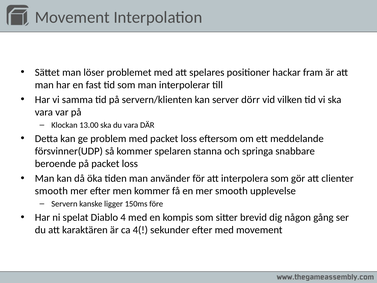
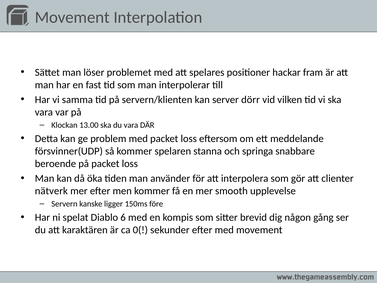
smooth at (51, 191): smooth -> nätverk
4: 4 -> 6
4(: 4( -> 0(
